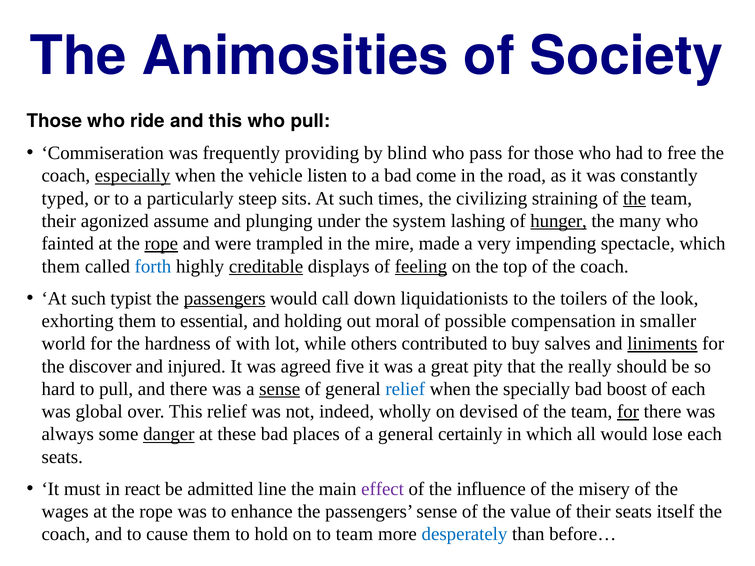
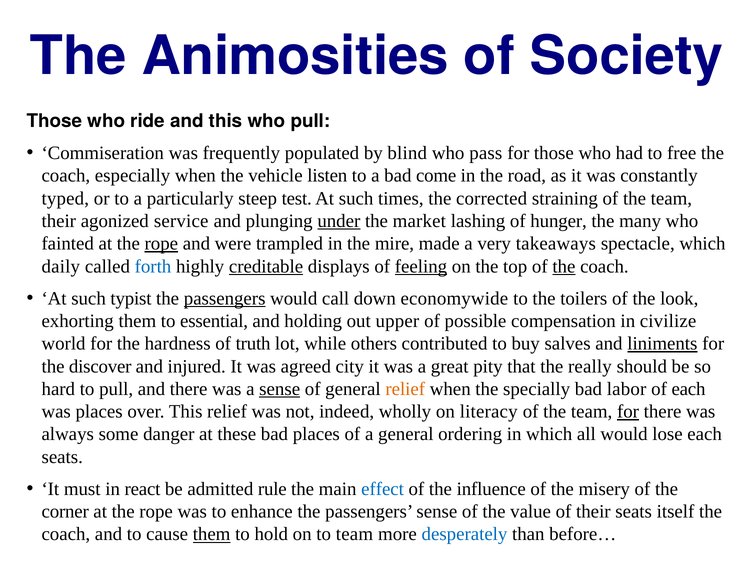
providing: providing -> populated
especially underline: present -> none
sits: sits -> test
civilizing: civilizing -> corrected
the at (635, 198) underline: present -> none
assume: assume -> service
under underline: none -> present
system: system -> market
hunger underline: present -> none
impending: impending -> takeaways
them at (61, 266): them -> daily
the at (564, 266) underline: none -> present
liquidationists: liquidationists -> economywide
moral: moral -> upper
smaller: smaller -> civilize
with: with -> truth
five: five -> city
relief at (405, 389) colour: blue -> orange
boost: boost -> labor
was global: global -> places
devised: devised -> literacy
danger underline: present -> none
certainly: certainly -> ordering
line: line -> rule
effect colour: purple -> blue
wages: wages -> corner
them at (212, 534) underline: none -> present
